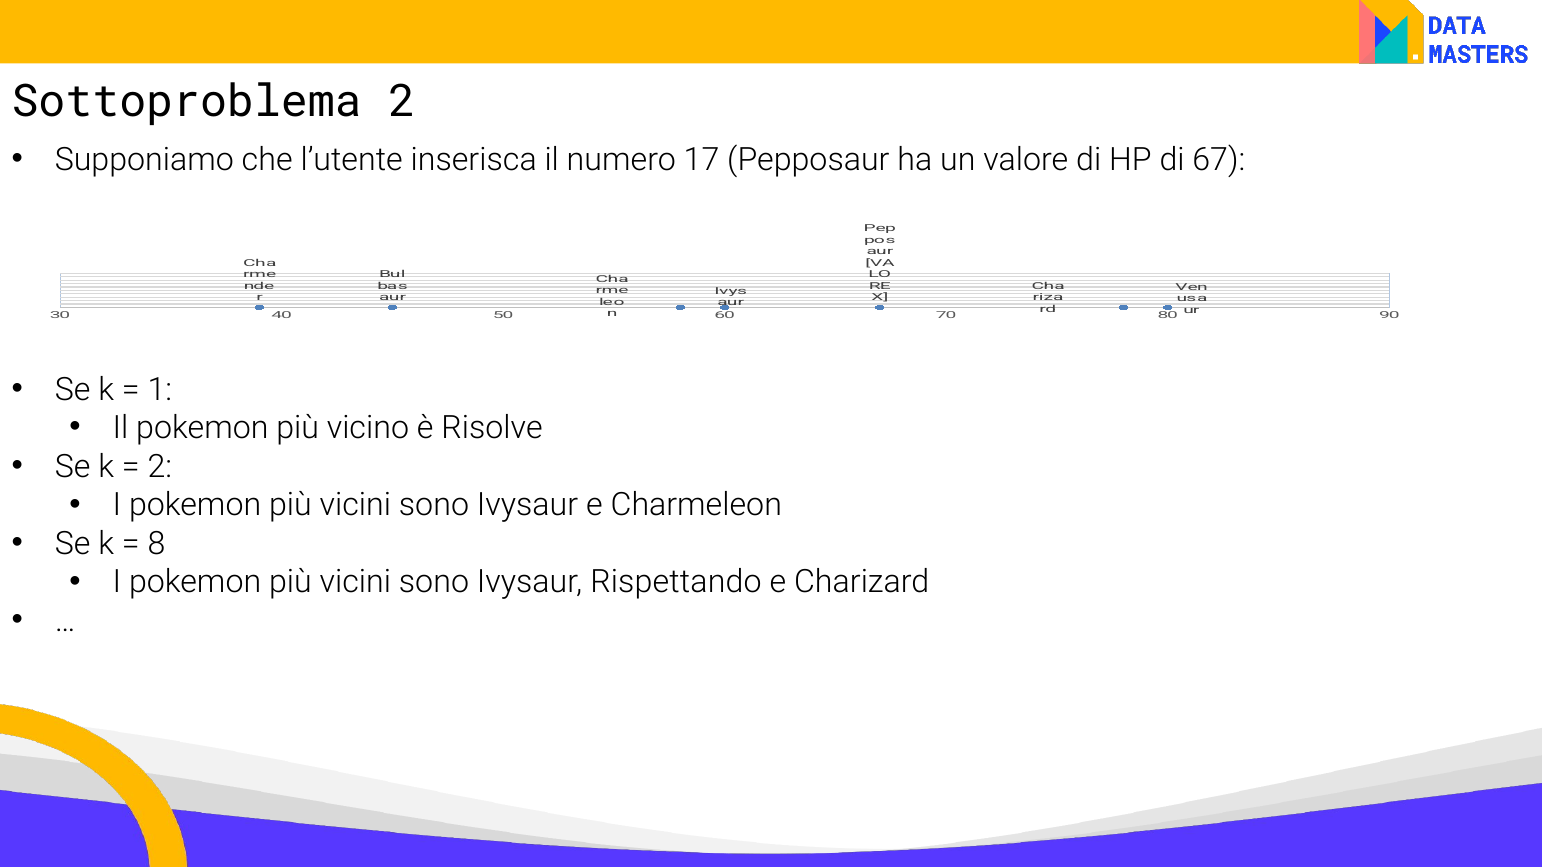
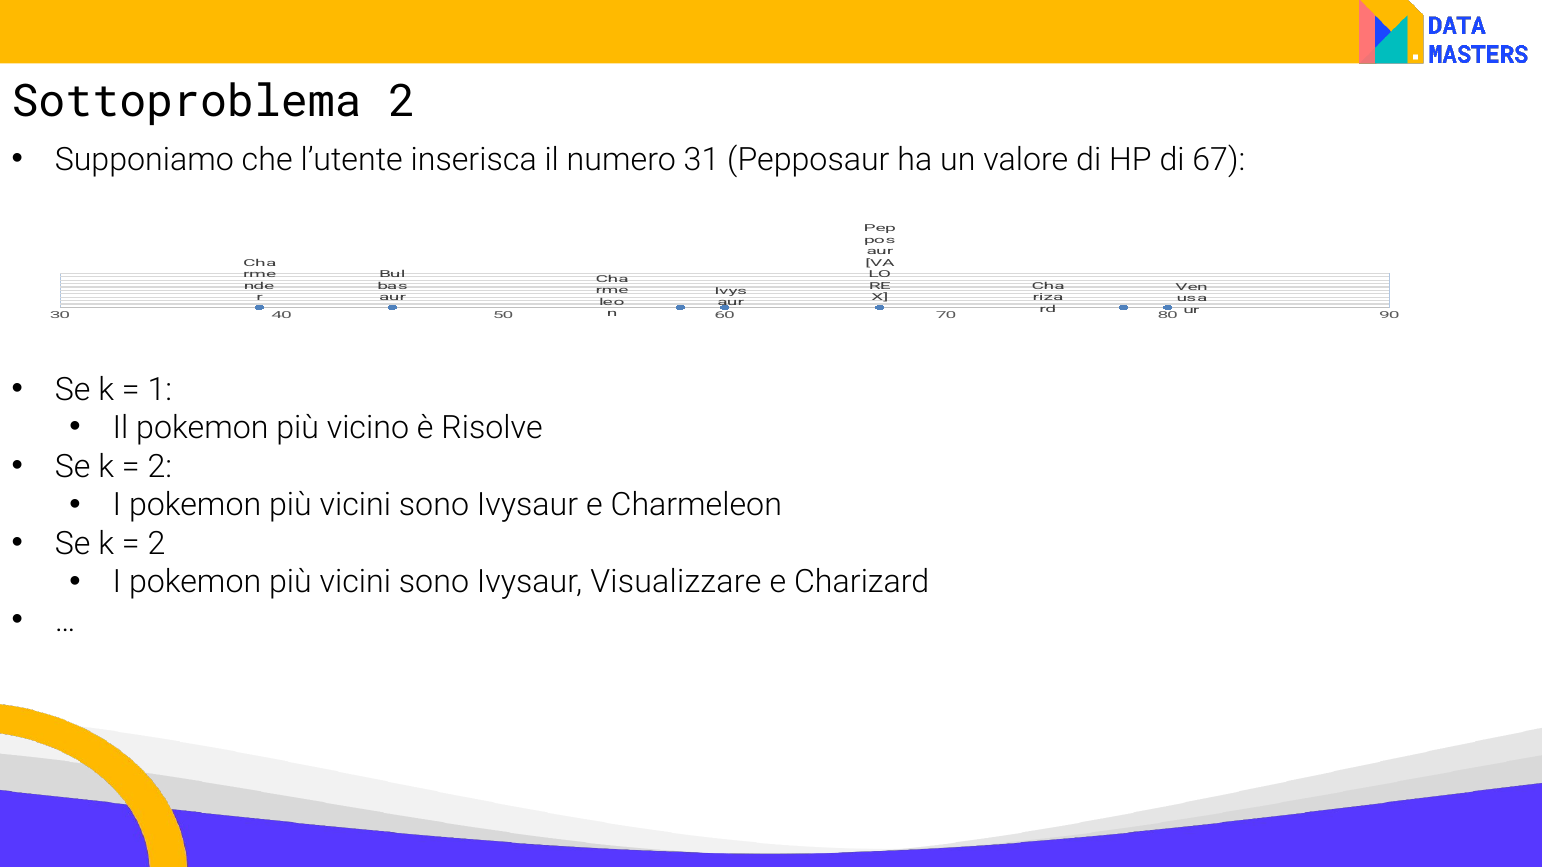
17: 17 -> 31
8 at (156, 544): 8 -> 2
Rispettando: Rispettando -> Visualizzare
